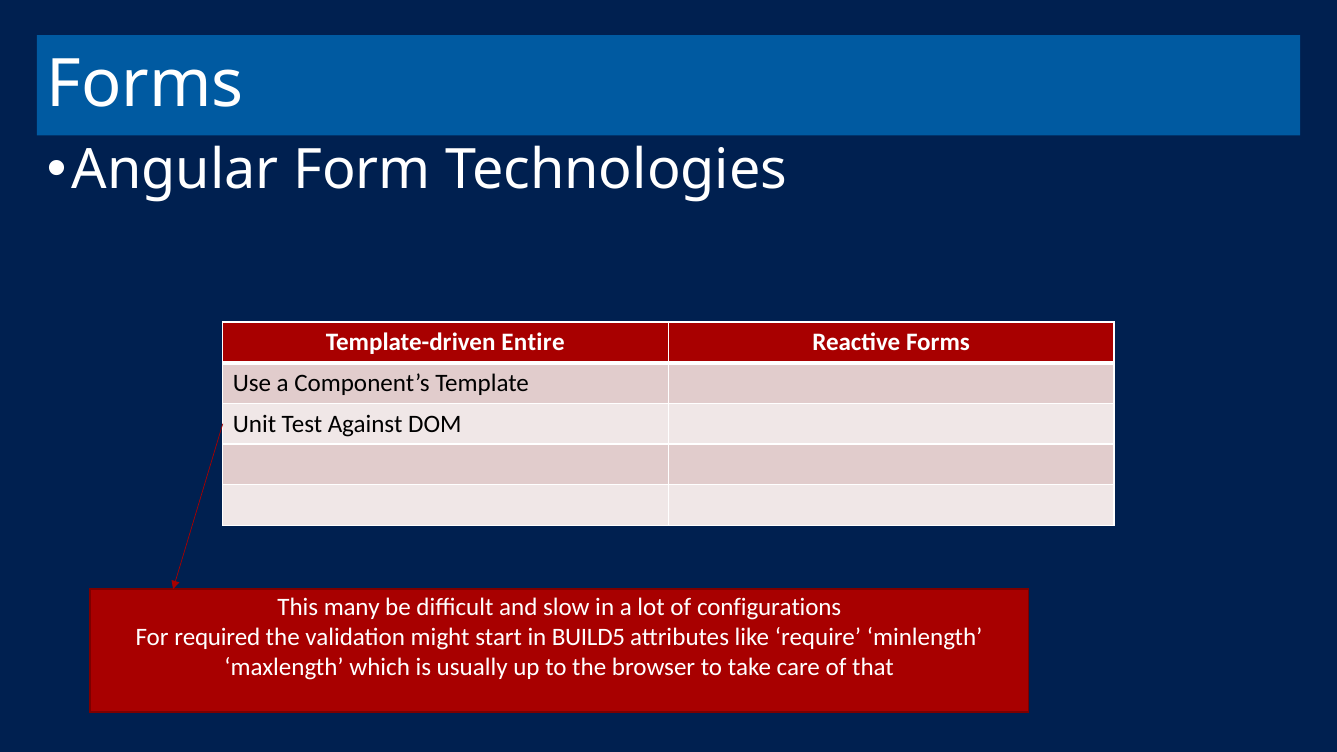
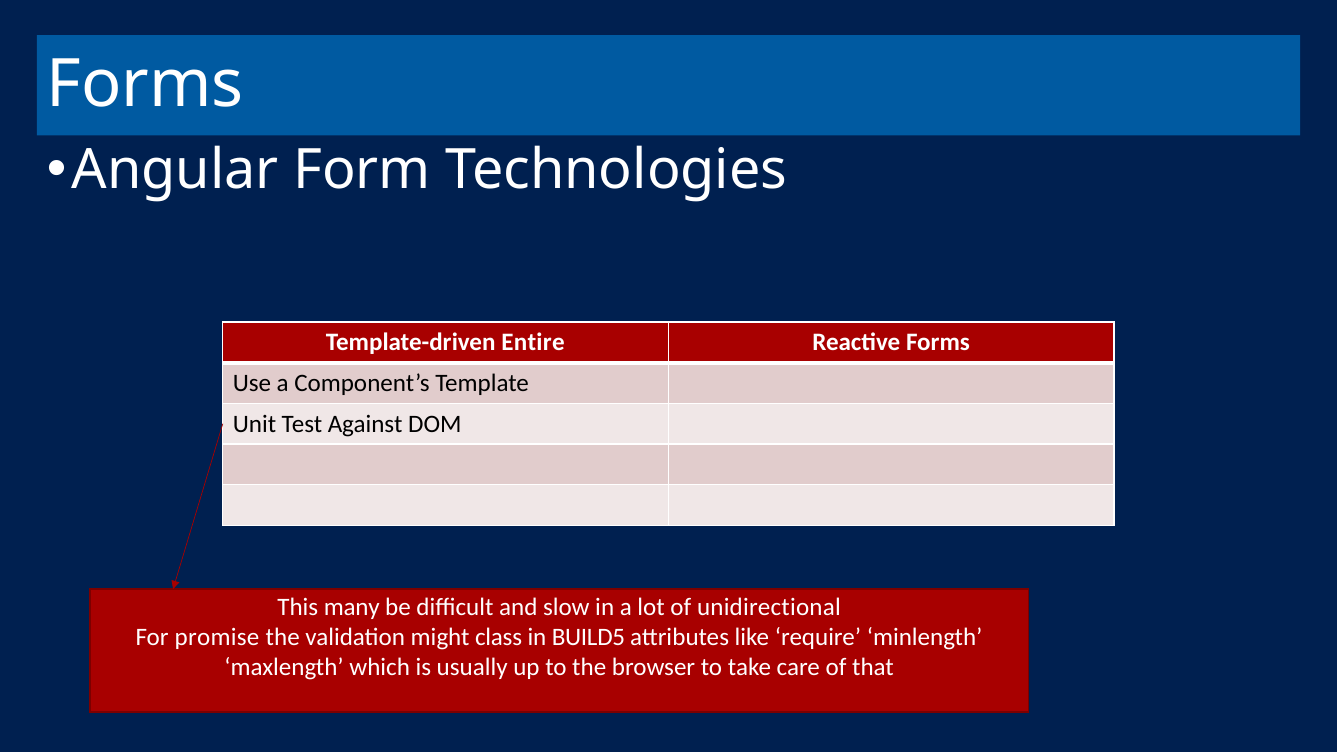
configurations: configurations -> unidirectional
required: required -> promise
start: start -> class
